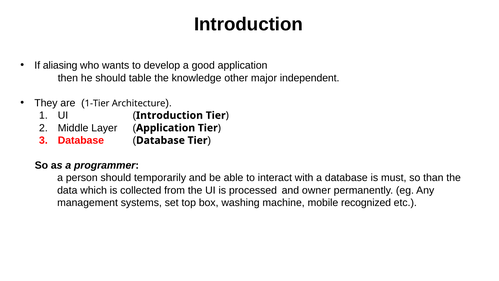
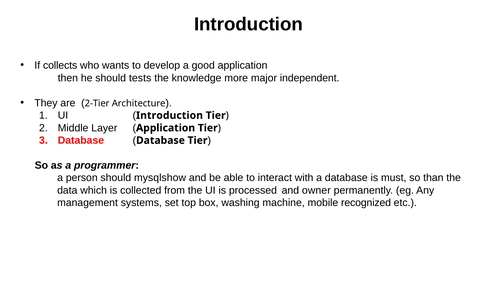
aliasing: aliasing -> collects
table: table -> tests
other: other -> more
1-Tier: 1-Tier -> 2-Tier
temporarily: temporarily -> mysqlshow
